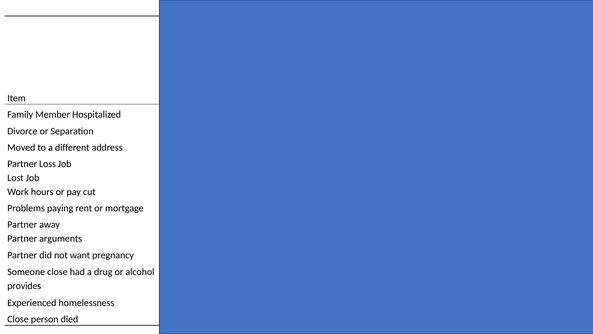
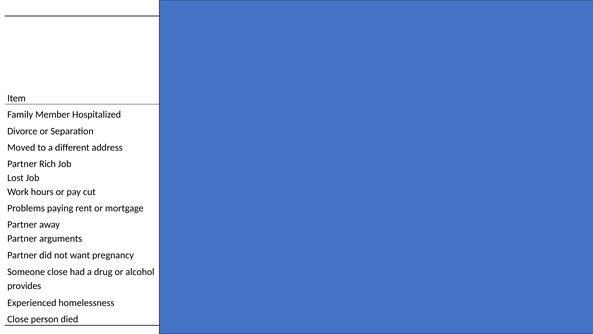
Loss: Loss -> Rich
